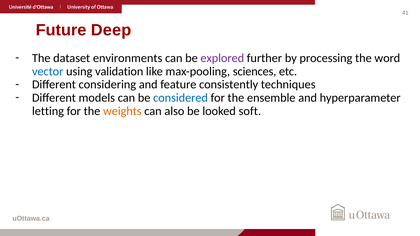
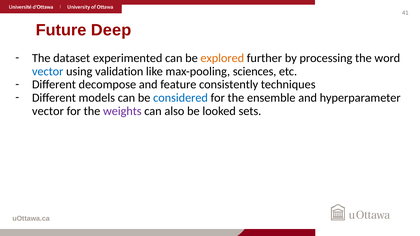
environments: environments -> experimented
explored colour: purple -> orange
considering: considering -> decompose
letting at (48, 111): letting -> vector
weights colour: orange -> purple
soft: soft -> sets
